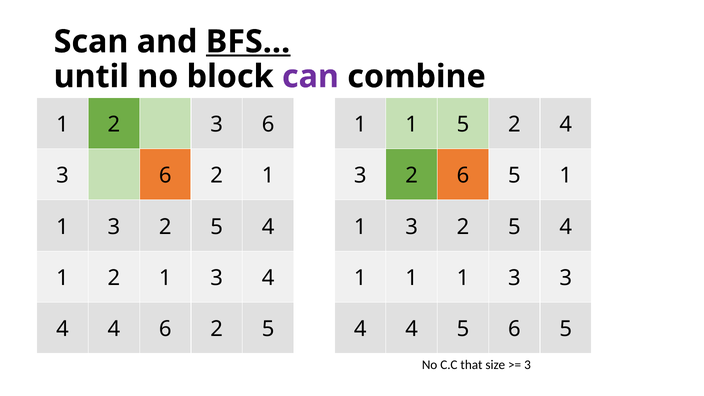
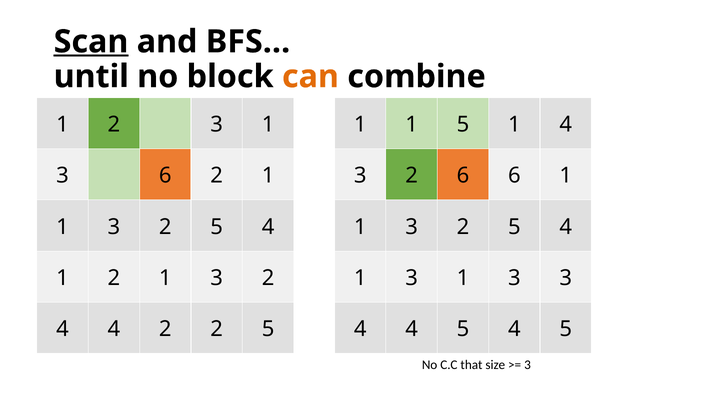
Scan underline: none -> present
BFS… underline: present -> none
can colour: purple -> orange
2 3 6: 6 -> 1
1 5 2: 2 -> 1
2 6 5: 5 -> 6
2 1 3 4: 4 -> 2
1 at (412, 278): 1 -> 3
4 6: 6 -> 2
4 5 6: 6 -> 4
